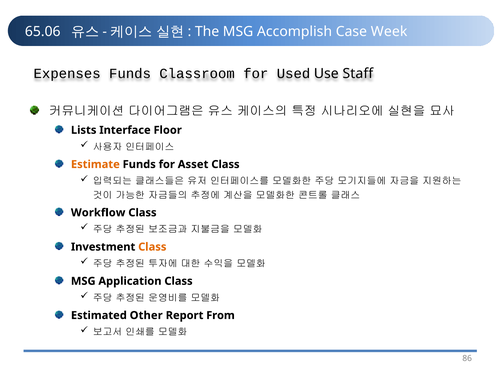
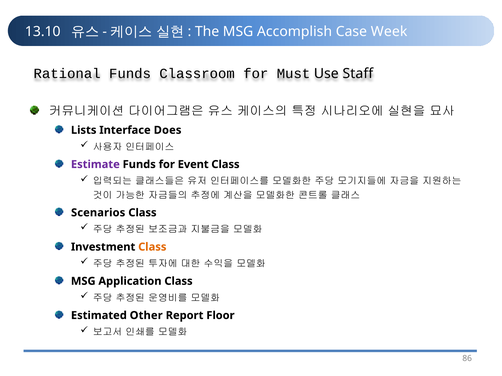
65.06: 65.06 -> 13.10
Expenses: Expenses -> Rational
Used: Used -> Must
Floor: Floor -> Does
Estimate colour: orange -> purple
Asset: Asset -> Event
Workflow: Workflow -> Scenarios
From: From -> Floor
